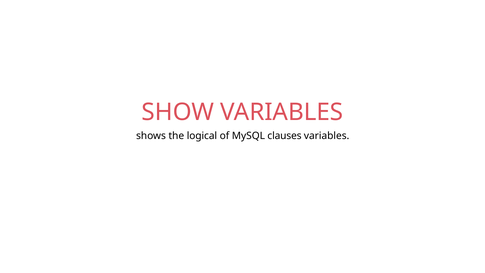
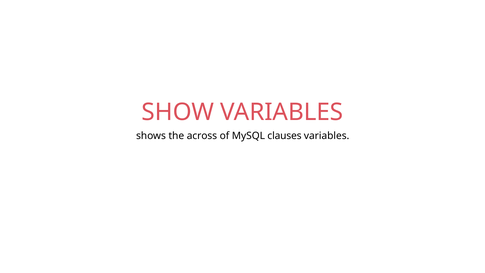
logical: logical -> across
